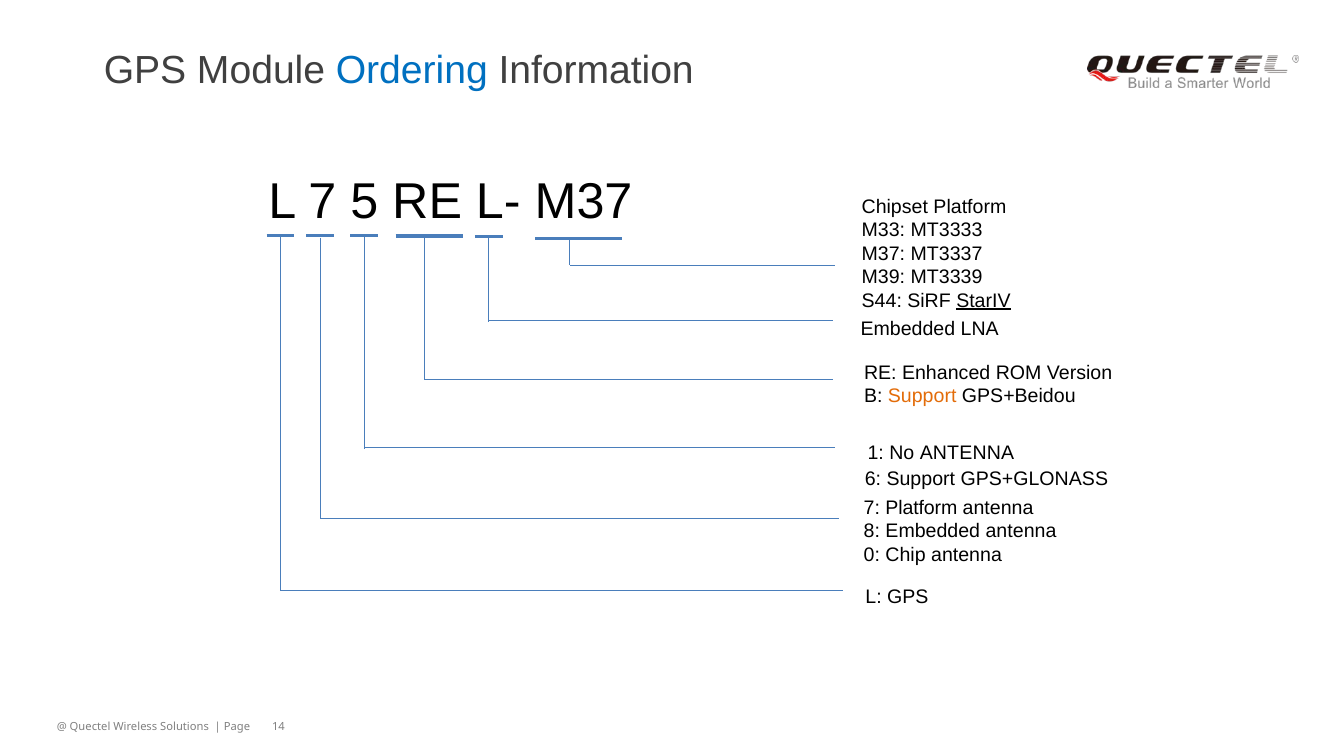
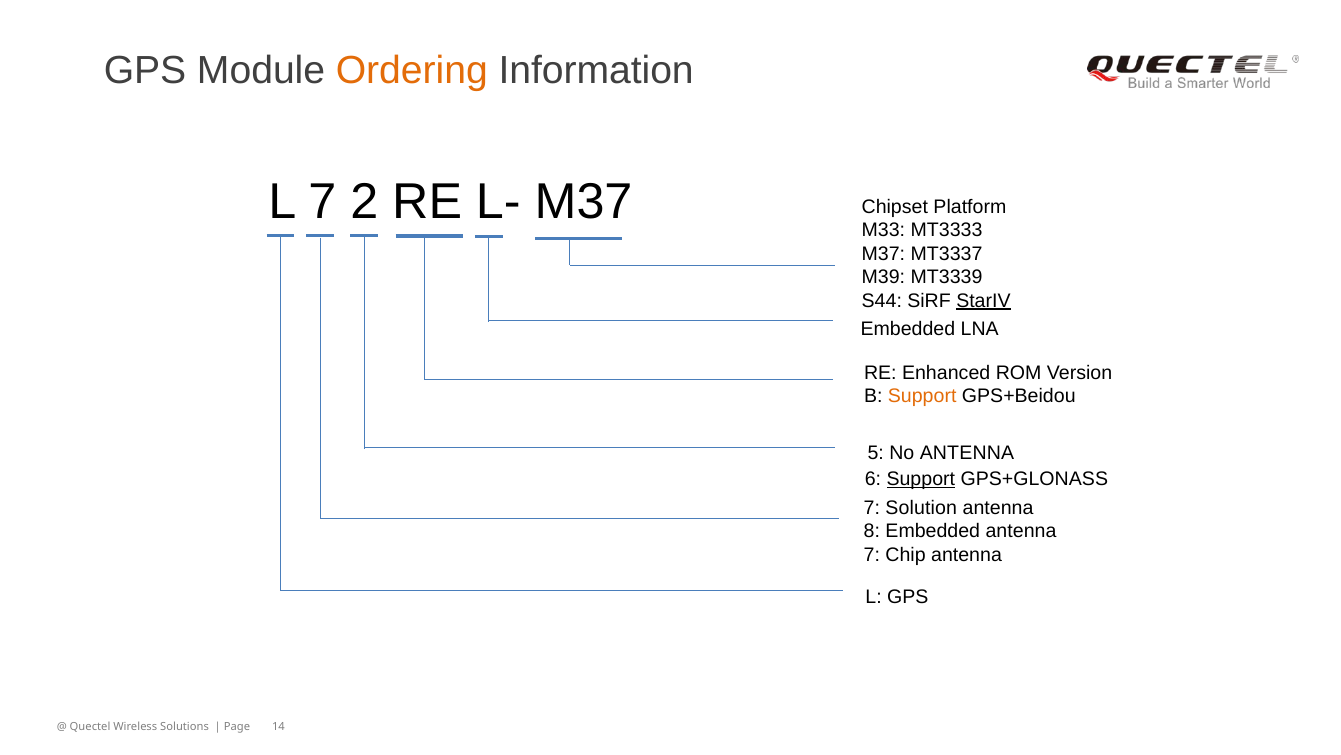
Ordering colour: blue -> orange
5: 5 -> 2
1: 1 -> 5
Support at (921, 478) underline: none -> present
7 Platform: Platform -> Solution
0 at (872, 555): 0 -> 7
